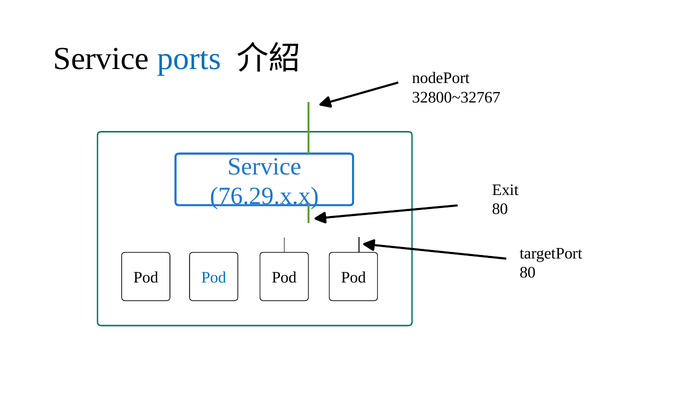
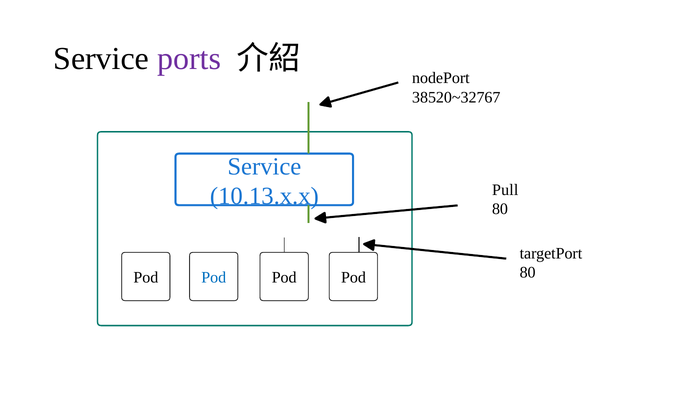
ports colour: blue -> purple
32800~32767: 32800~32767 -> 38520~32767
Exit: Exit -> Pull
76.29.x.x: 76.29.x.x -> 10.13.x.x
